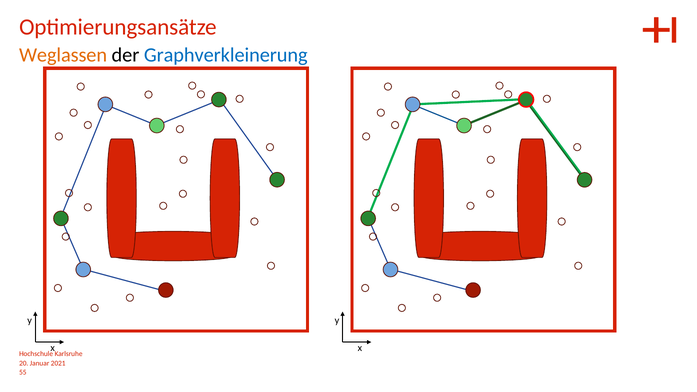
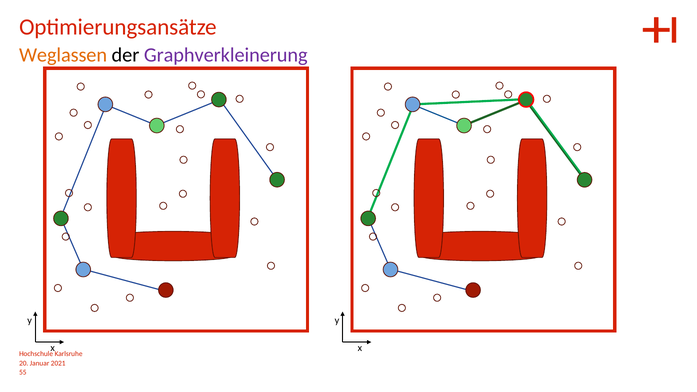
Graphverkleinerung colour: blue -> purple
